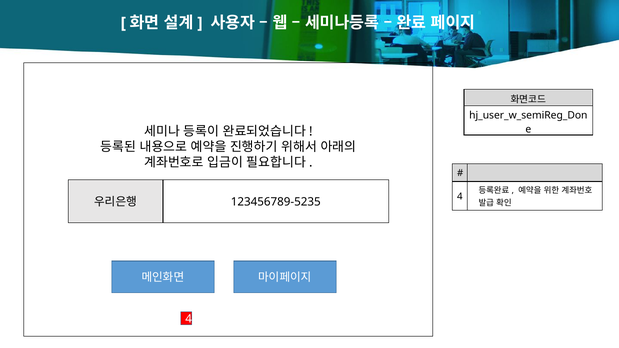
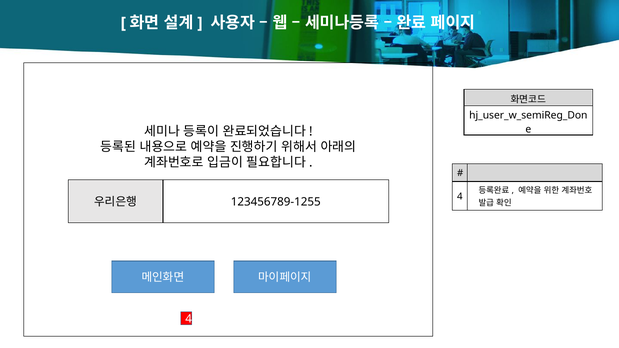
123456789-5235: 123456789-5235 -> 123456789-1255
